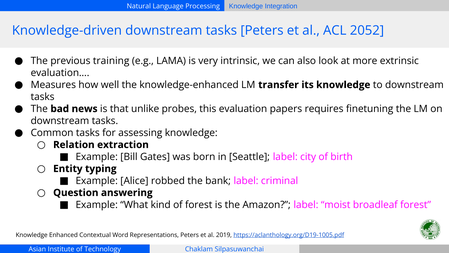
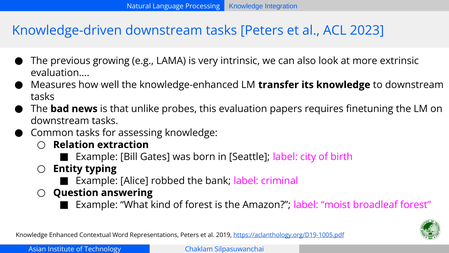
2052: 2052 -> 2023
training: training -> growing
